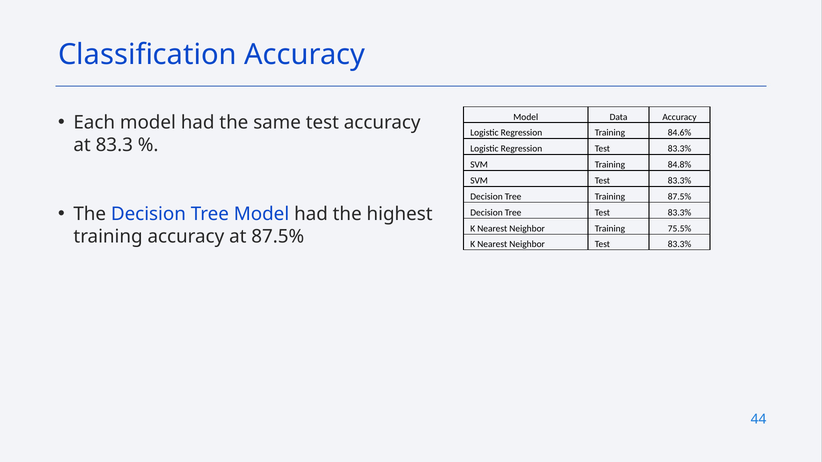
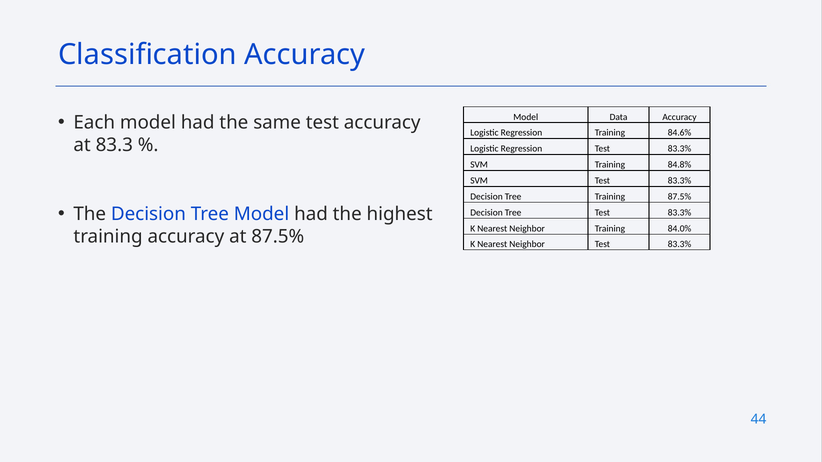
75.5%: 75.5% -> 84.0%
